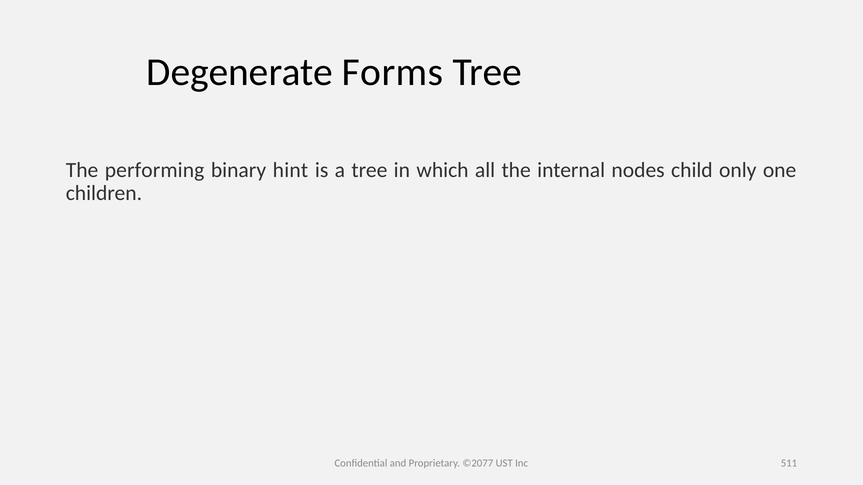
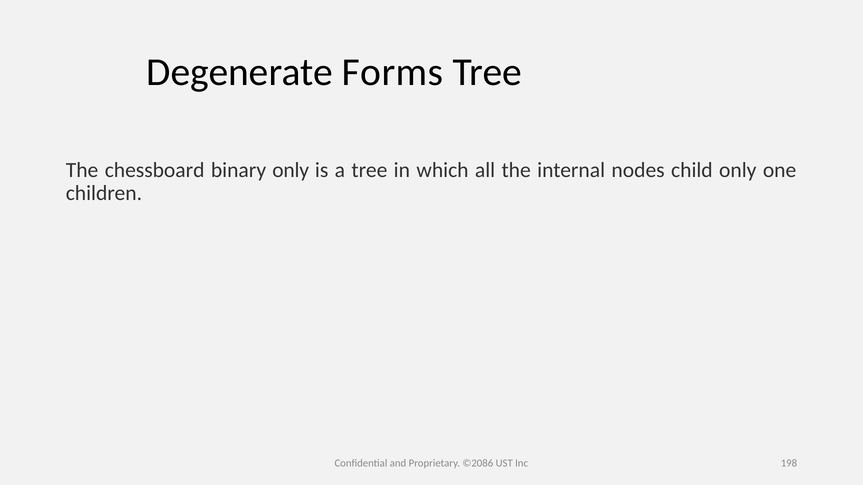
performing: performing -> chessboard
binary hint: hint -> only
©2077: ©2077 -> ©2086
511: 511 -> 198
